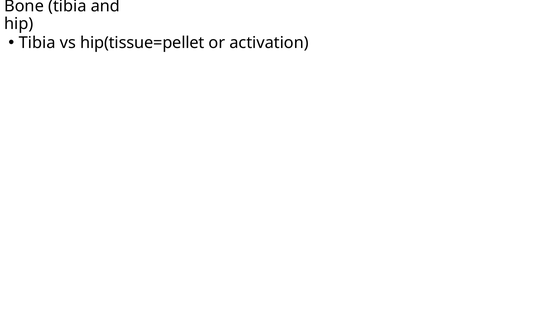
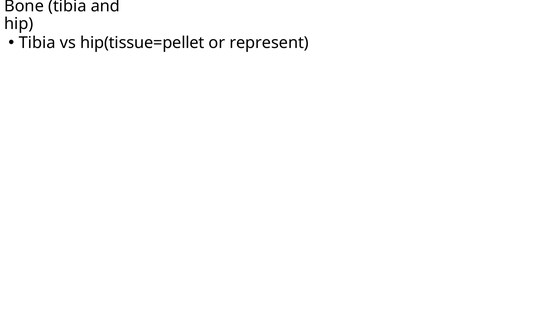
activation: activation -> represent
